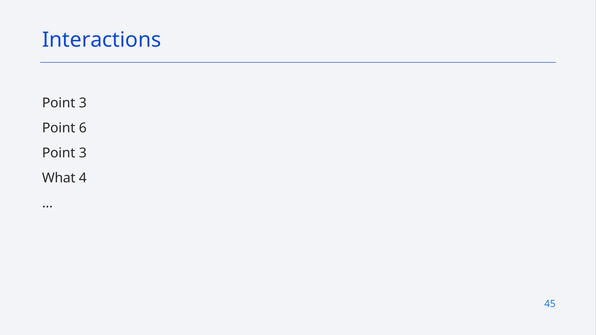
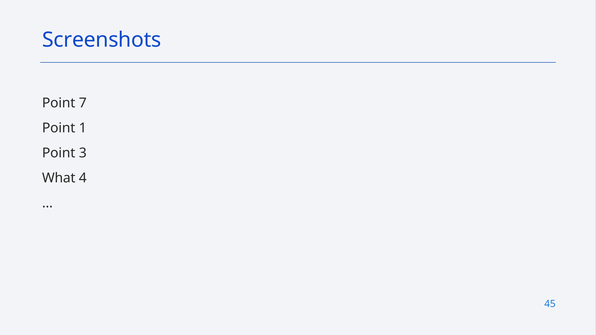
Interactions: Interactions -> Screenshots
3 at (83, 103): 3 -> 7
6: 6 -> 1
